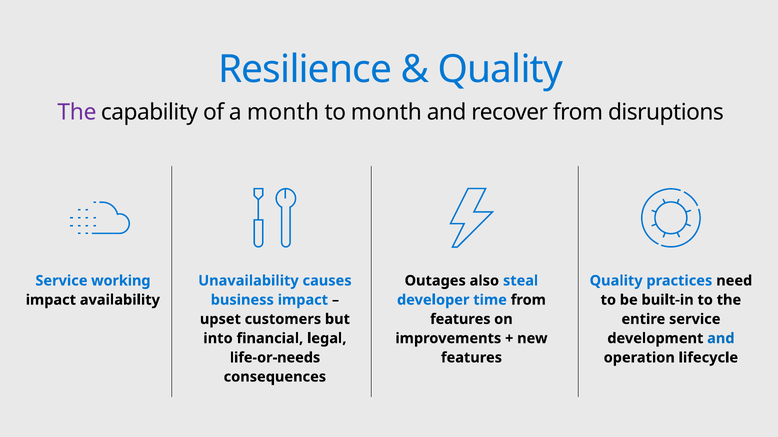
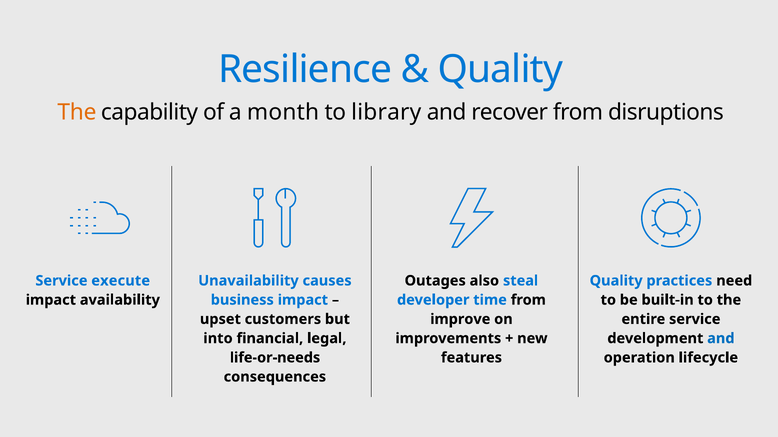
The at (77, 112) colour: purple -> orange
to month: month -> library
working: working -> execute
features at (460, 320): features -> improve
